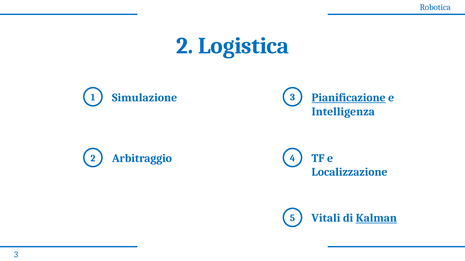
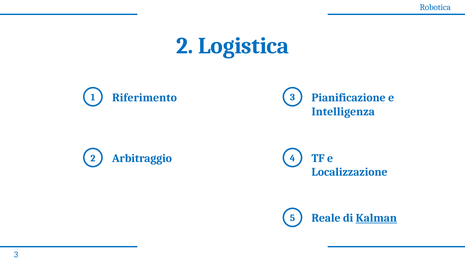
Simulazione: Simulazione -> Riferimento
Pianificazione underline: present -> none
Vitali: Vitali -> Reale
